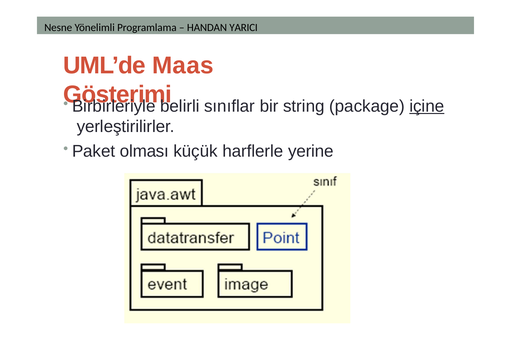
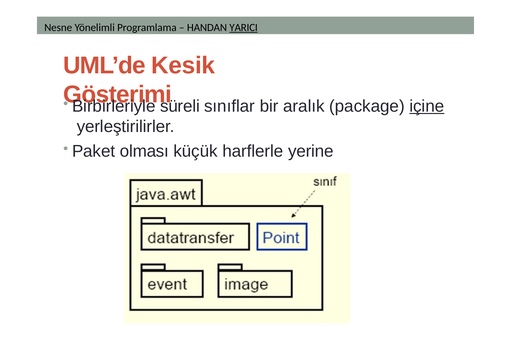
YARICI underline: none -> present
Maas: Maas -> Kesik
belirli: belirli -> süreli
string: string -> aralık
